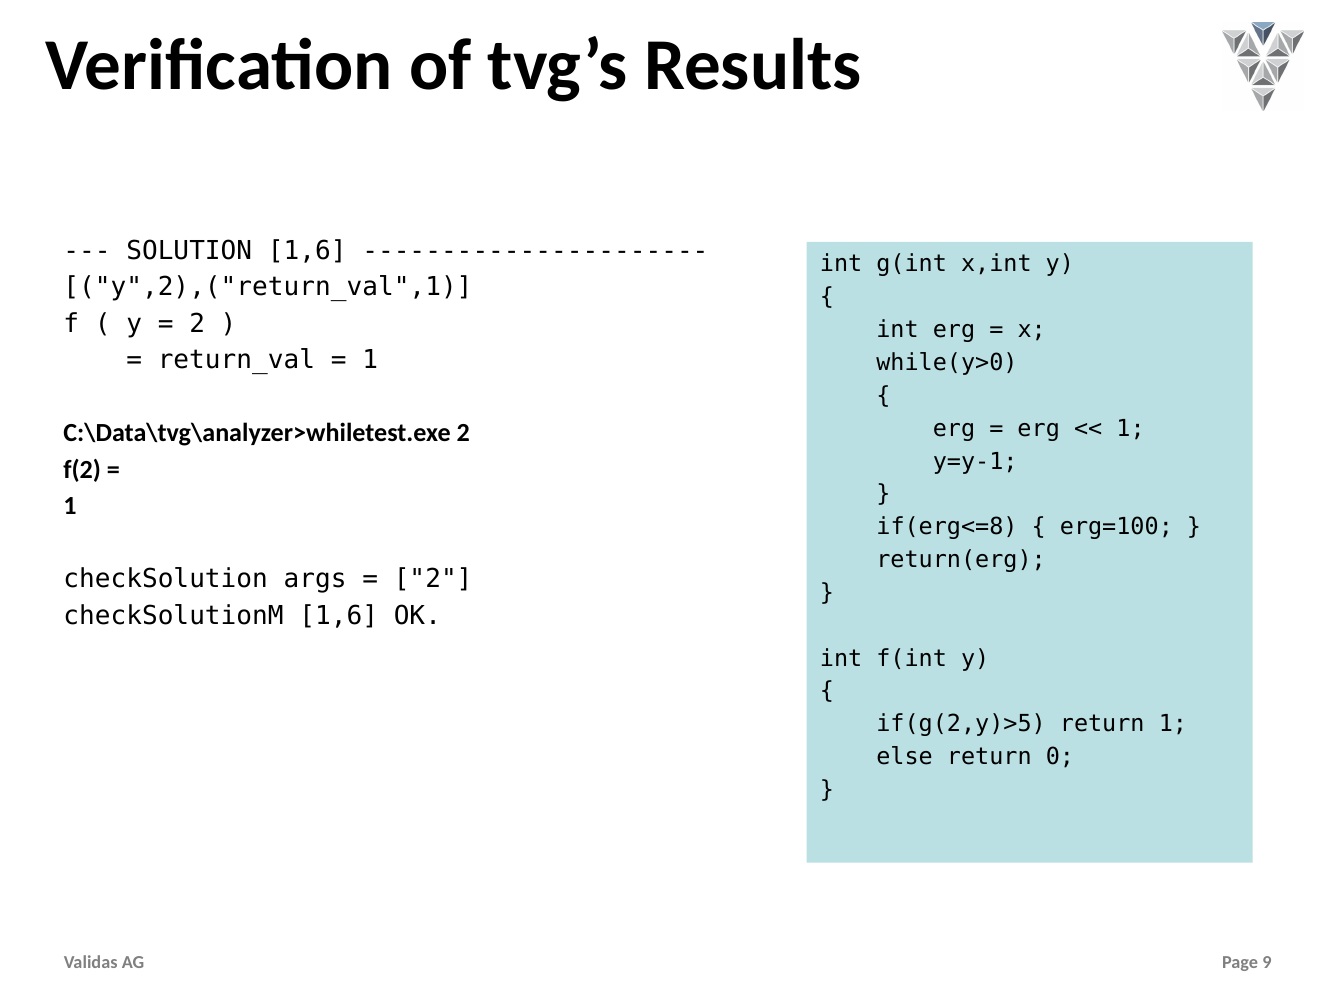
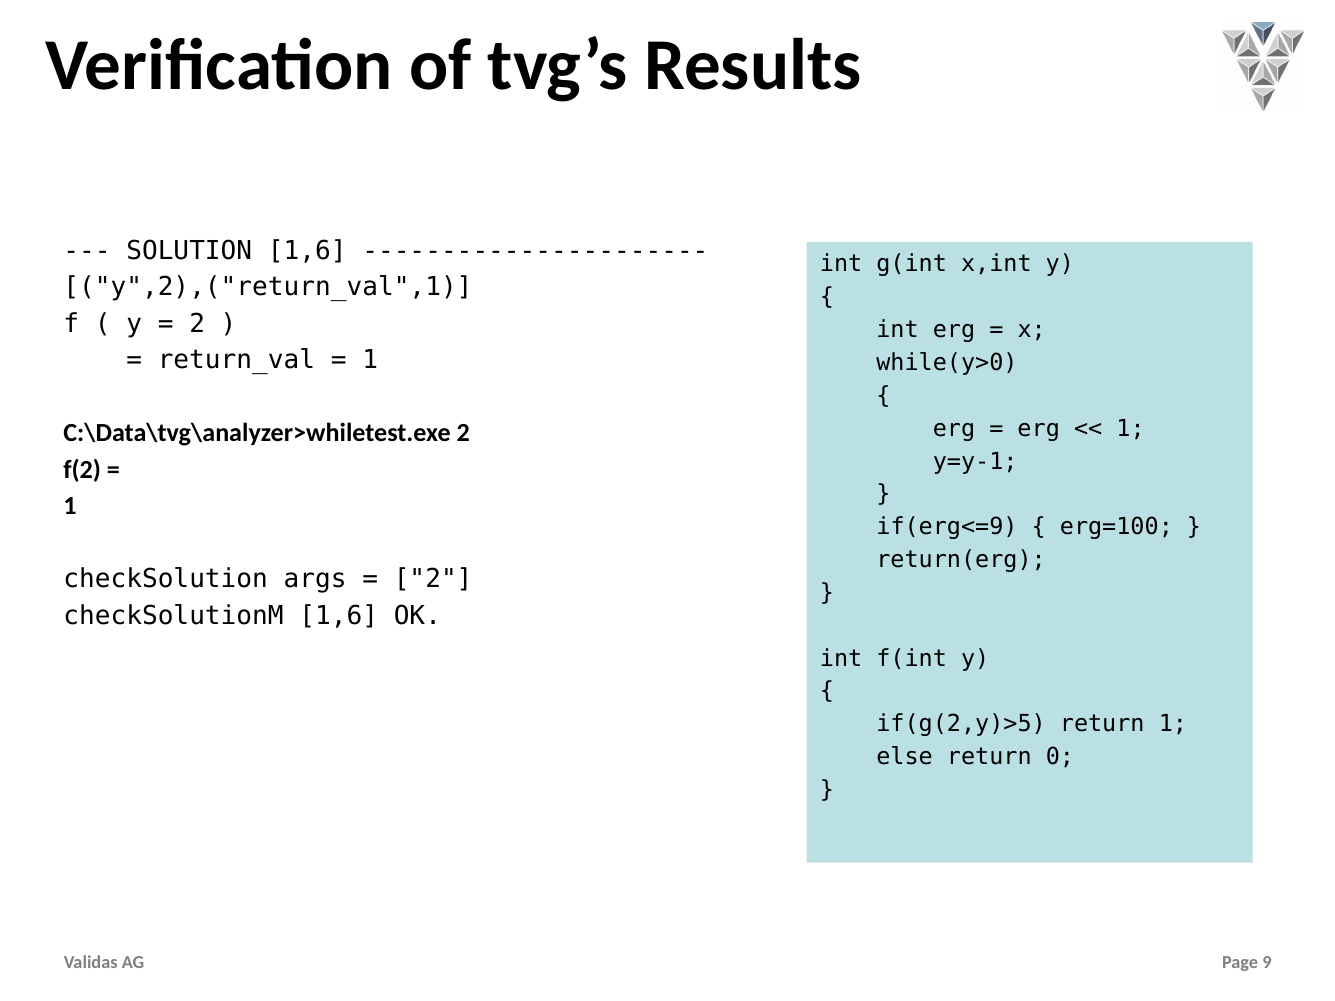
if(erg<=8: if(erg<=8 -> if(erg<=9
